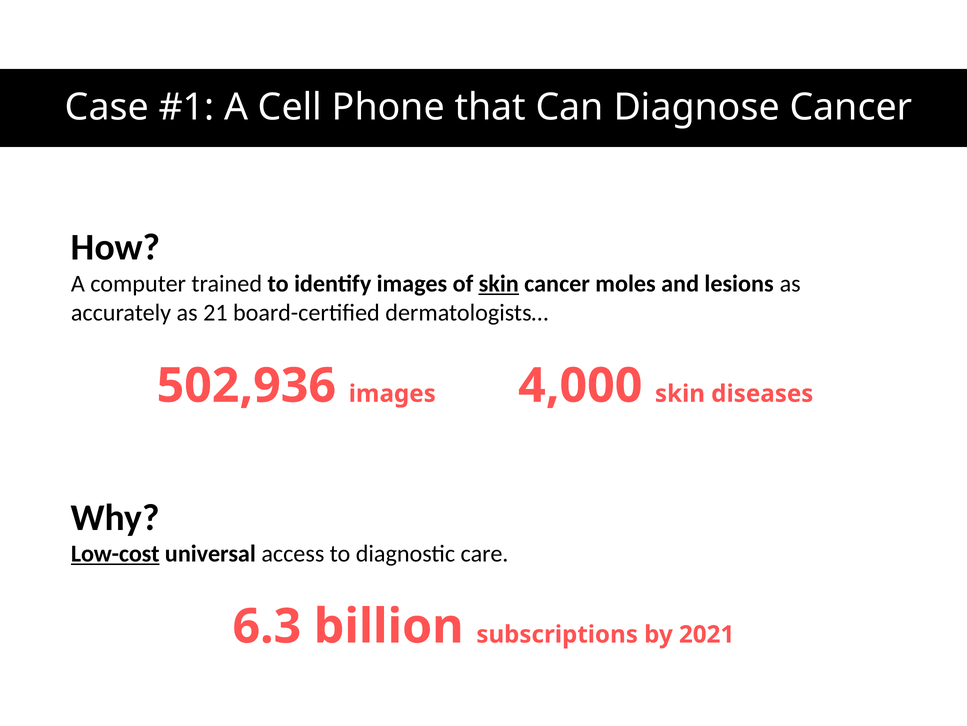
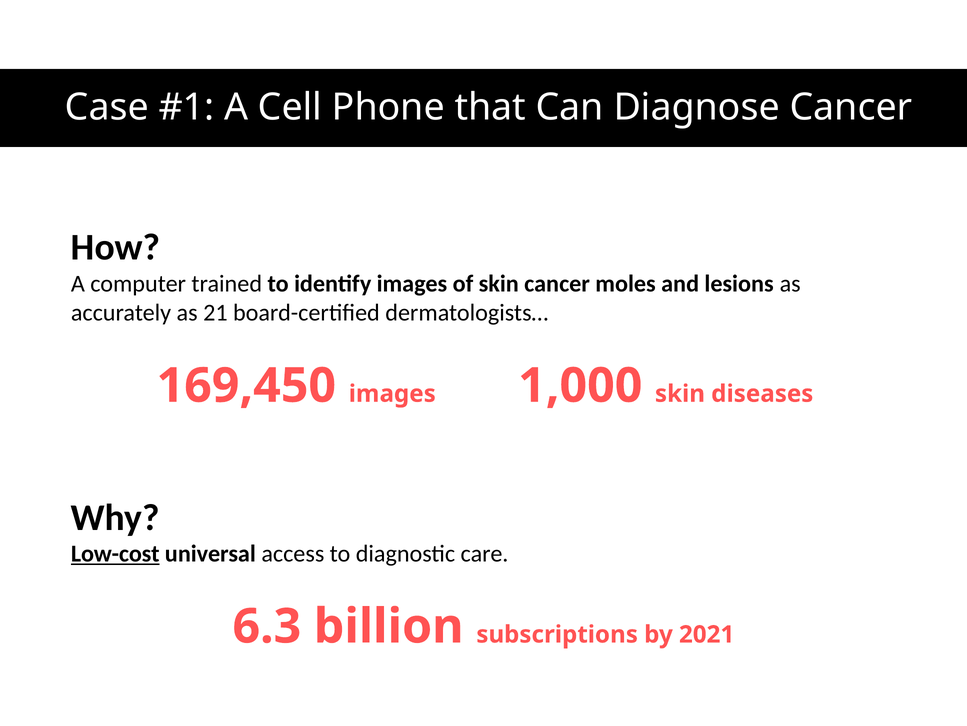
skin at (499, 283) underline: present -> none
502,936: 502,936 -> 169,450
4,000: 4,000 -> 1,000
